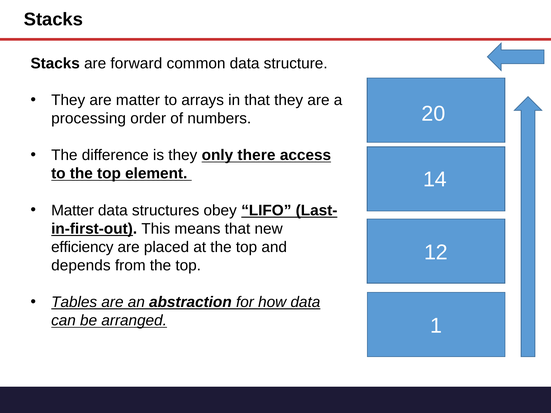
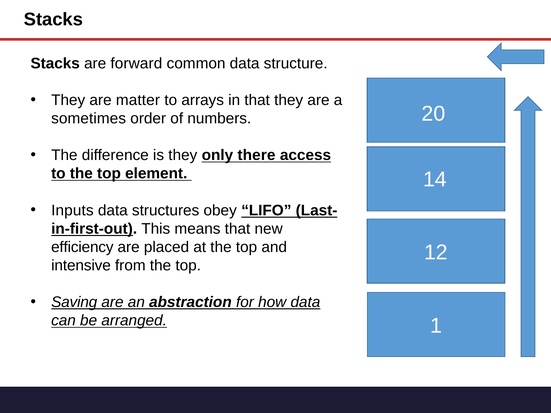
processing: processing -> sometimes
Matter at (73, 210): Matter -> Inputs
depends: depends -> intensive
Tables: Tables -> Saving
